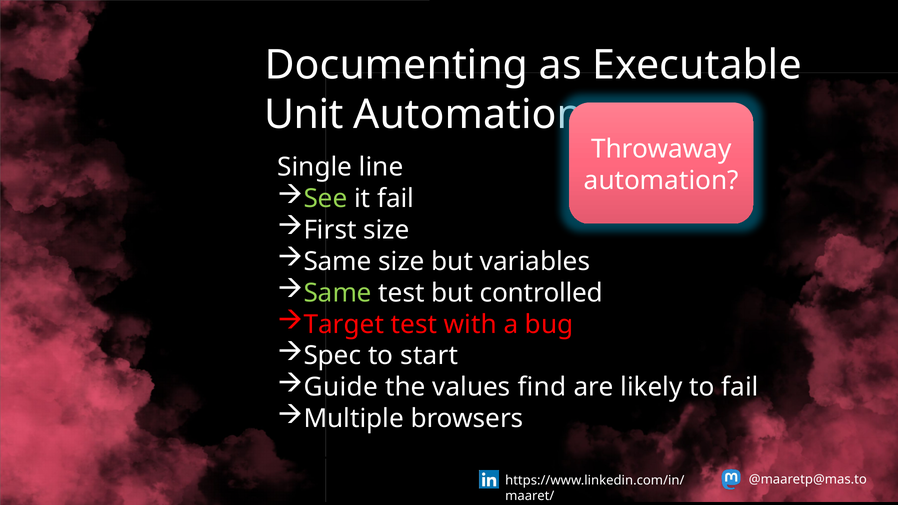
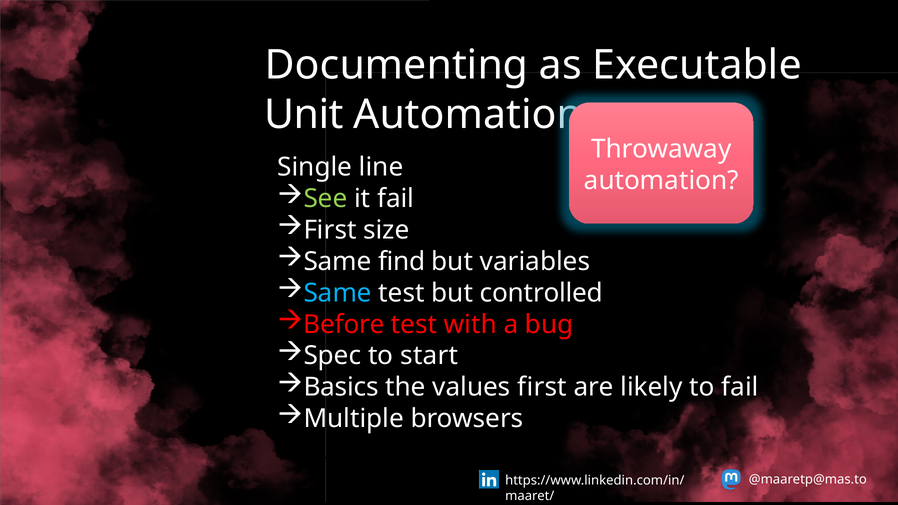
Same size: size -> find
Same at (338, 293) colour: light green -> light blue
Target: Target -> Before
Guide: Guide -> Basics
values find: find -> first
